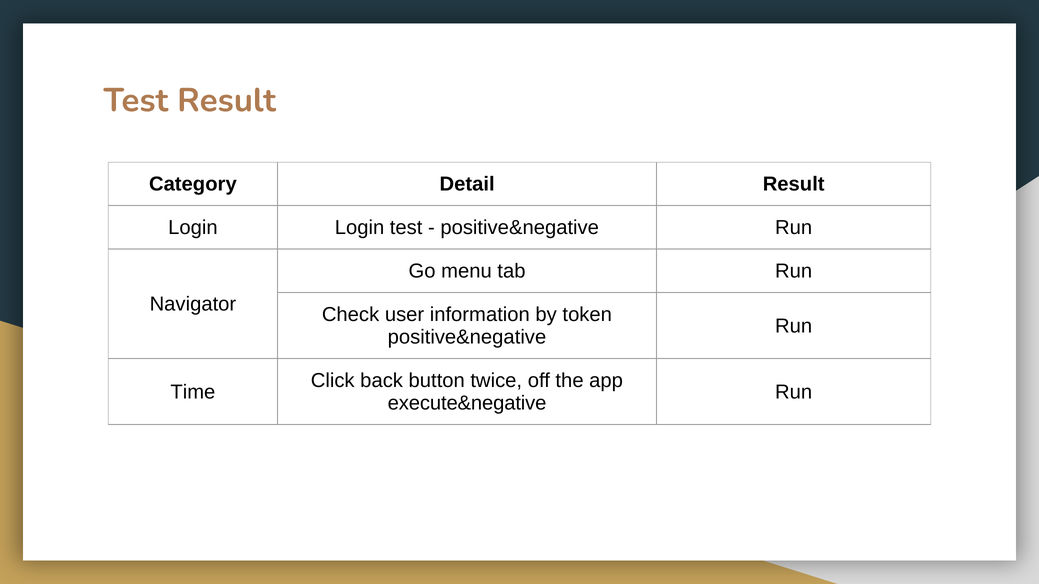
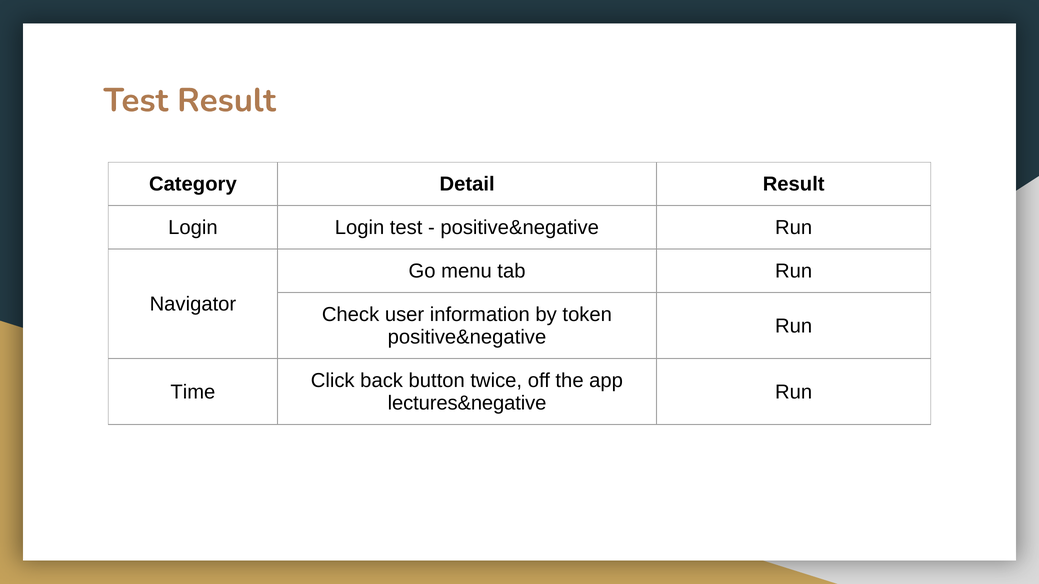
execute&negative: execute&negative -> lectures&negative
